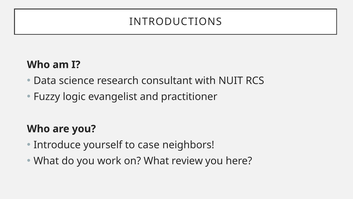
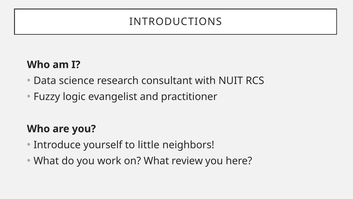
case: case -> little
